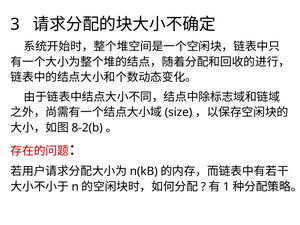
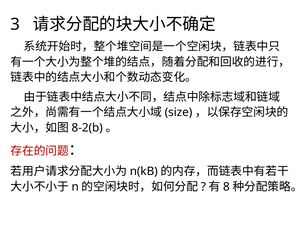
1: 1 -> 8
